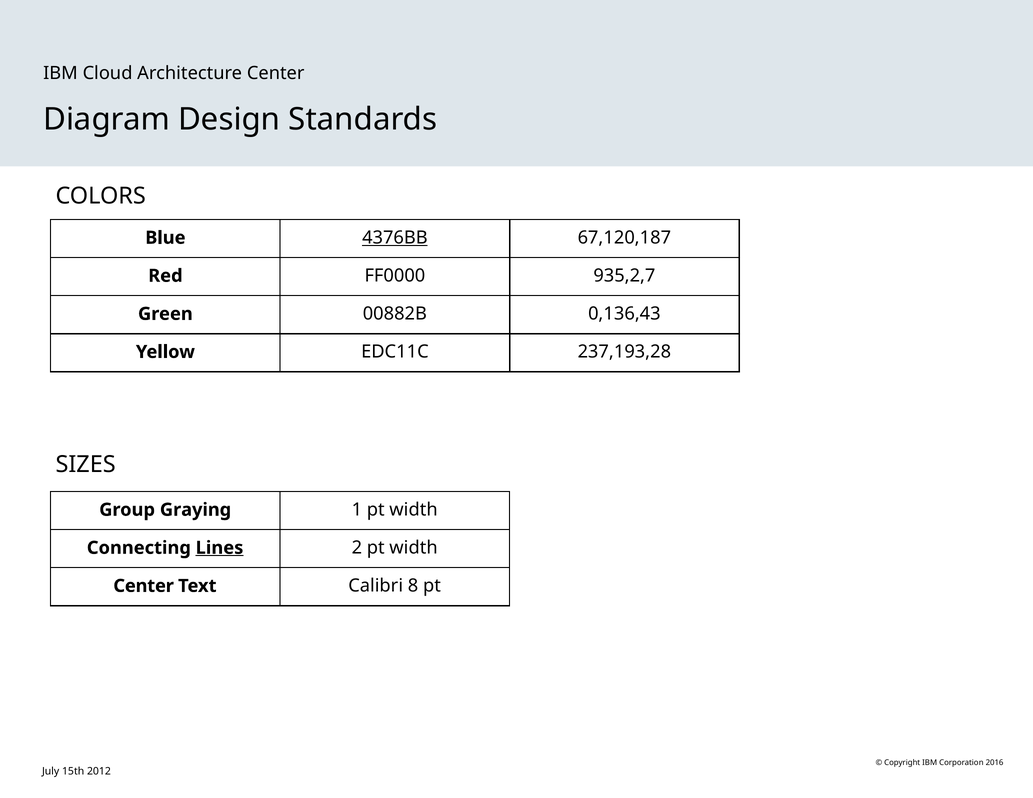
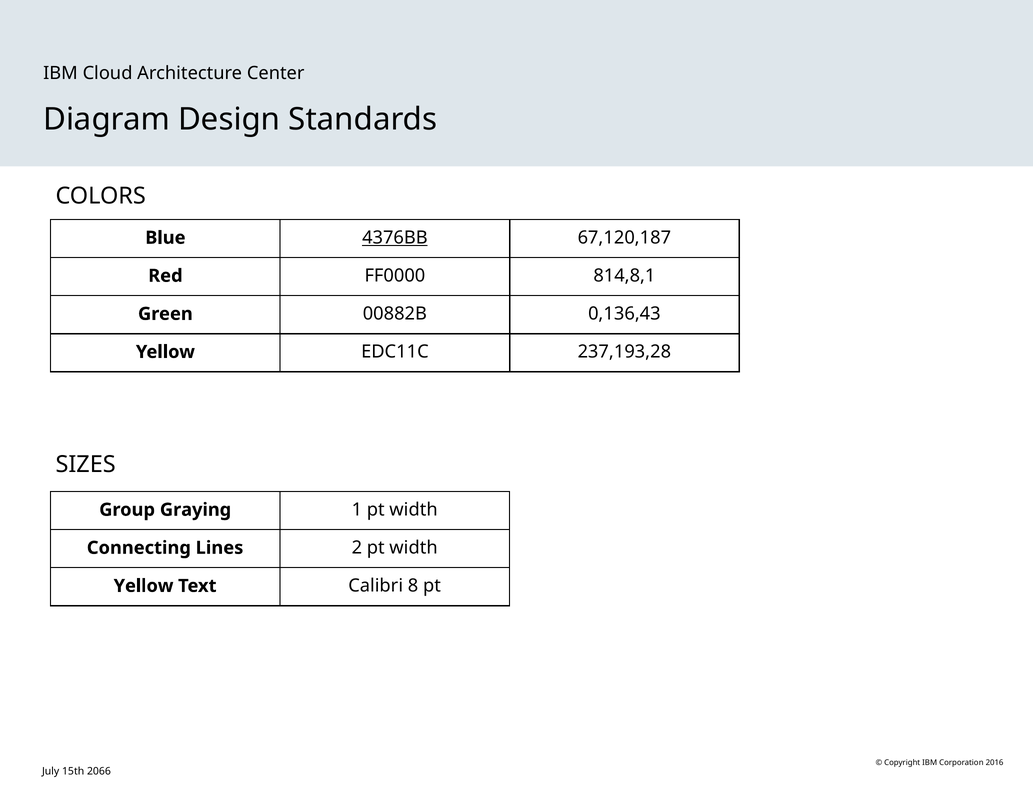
935,2,7: 935,2,7 -> 814,8,1
Lines underline: present -> none
Center at (144, 586): Center -> Yellow
2012: 2012 -> 2066
